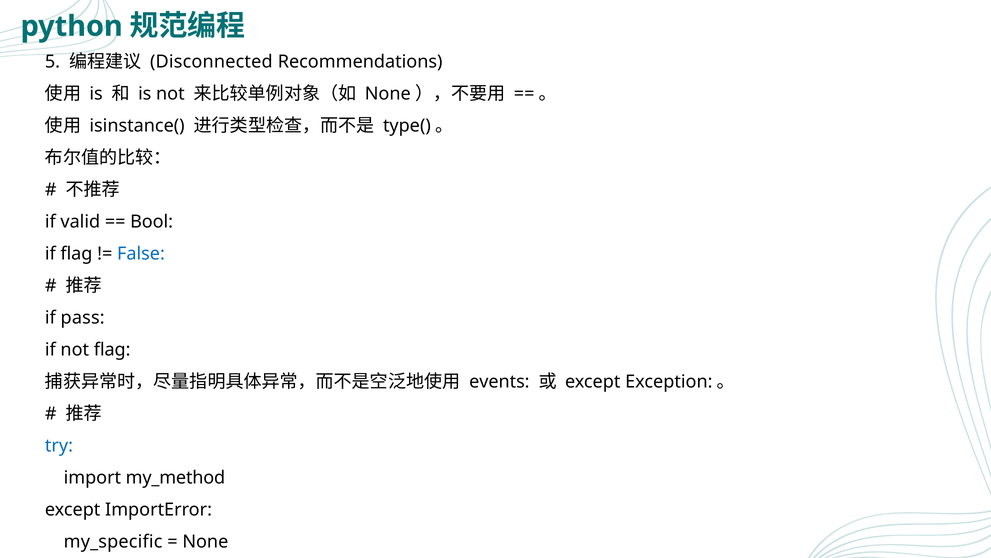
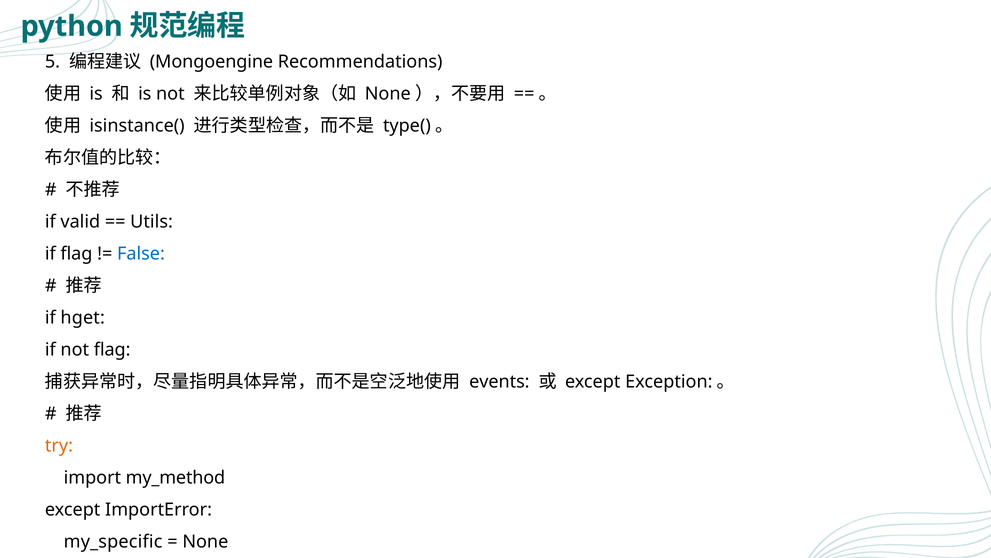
Disconnected: Disconnected -> Mongoengine
Bool: Bool -> Utils
pass: pass -> hget
try colour: blue -> orange
